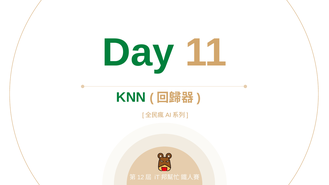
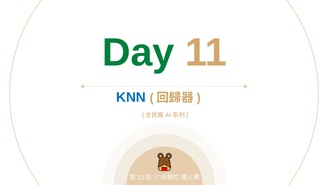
KNN colour: green -> blue
